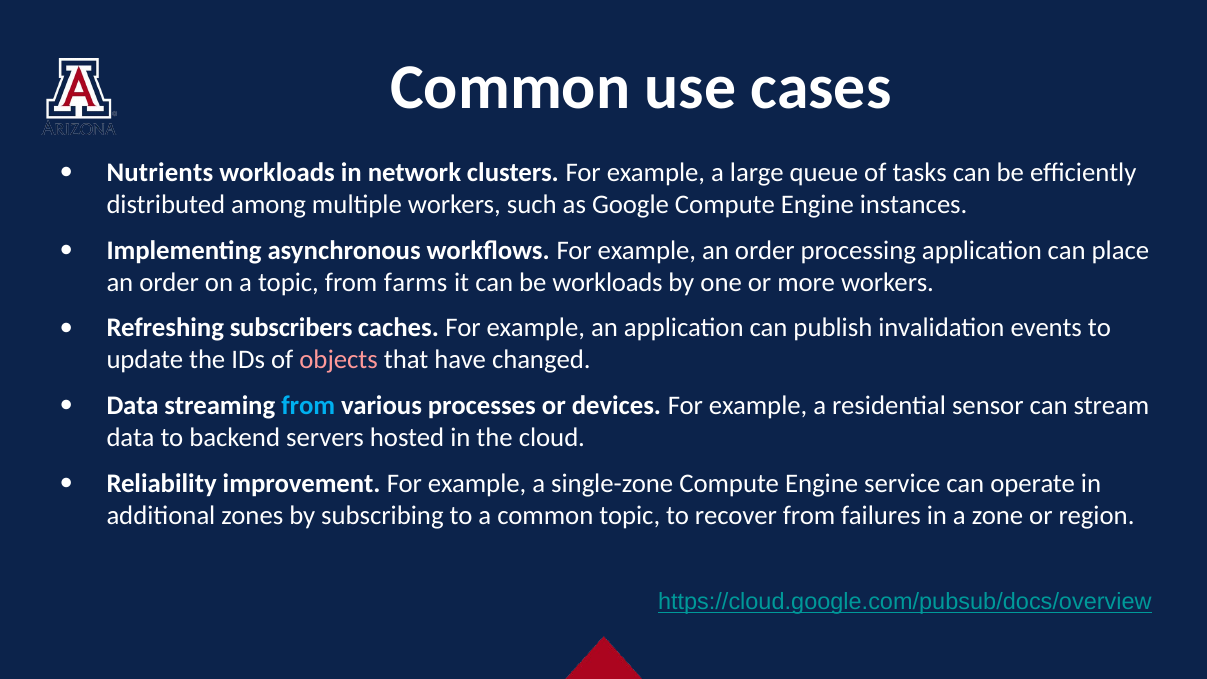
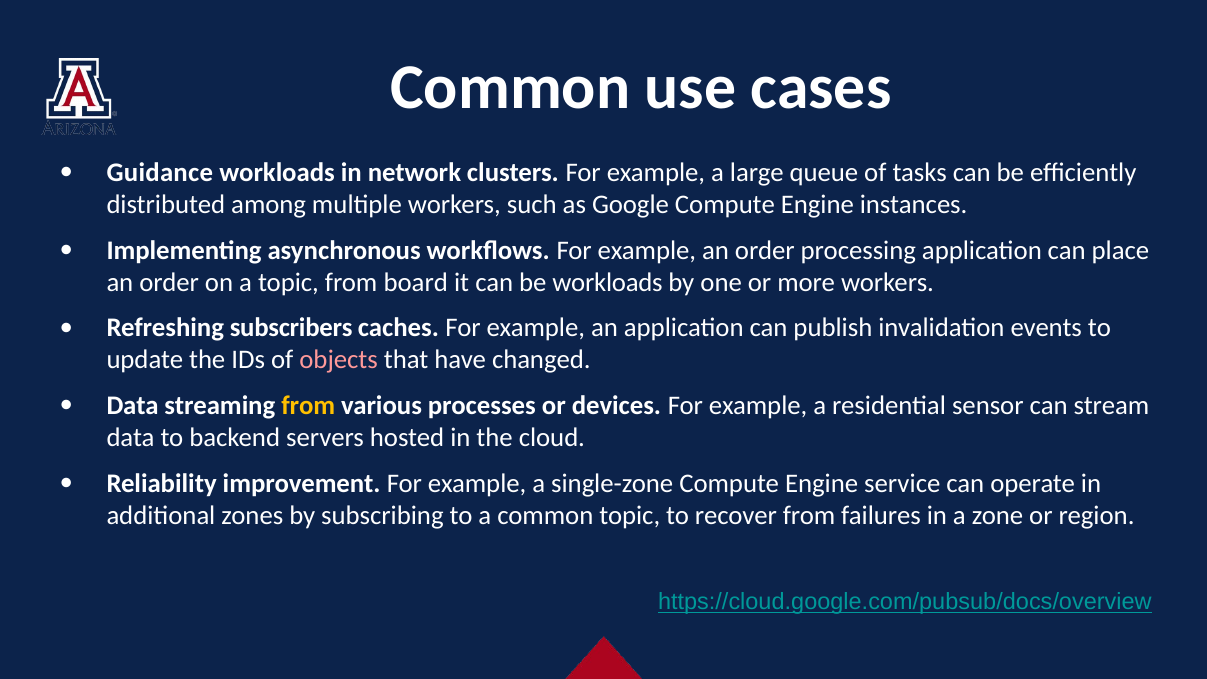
Nutrients: Nutrients -> Guidance
farms: farms -> board
from at (308, 406) colour: light blue -> yellow
